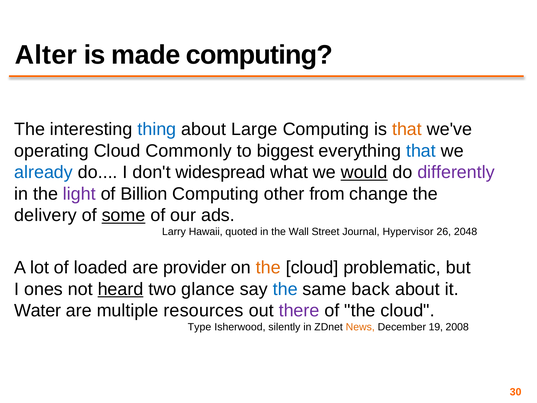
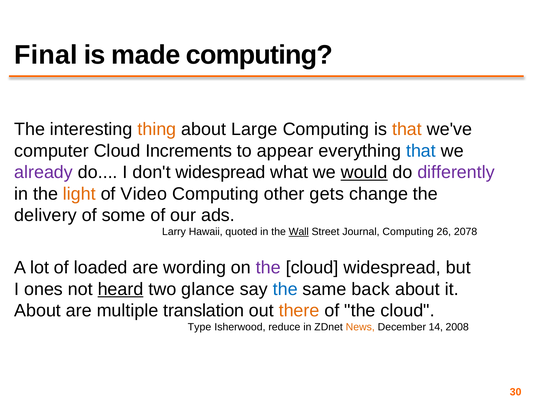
Alter: Alter -> Final
thing colour: blue -> orange
operating: operating -> computer
Commonly: Commonly -> Increments
biggest: biggest -> appear
already colour: blue -> purple
light colour: purple -> orange
Billion: Billion -> Video
from: from -> gets
some underline: present -> none
Wall underline: none -> present
Journal Hypervisor: Hypervisor -> Computing
2048: 2048 -> 2078
provider: provider -> wording
the at (268, 267) colour: orange -> purple
cloud problematic: problematic -> widespread
Water at (38, 310): Water -> About
resources: resources -> translation
there colour: purple -> orange
silently: silently -> reduce
19: 19 -> 14
